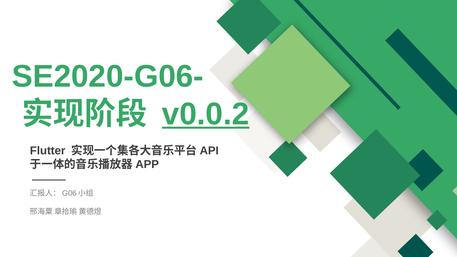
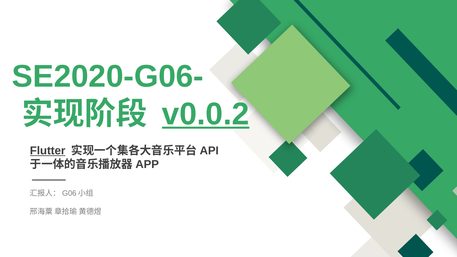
Flutter underline: none -> present
